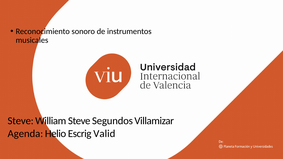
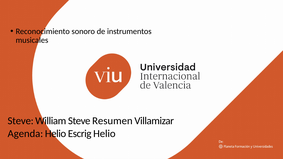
Segundos: Segundos -> Resumen
Escrig Valid: Valid -> Helio
